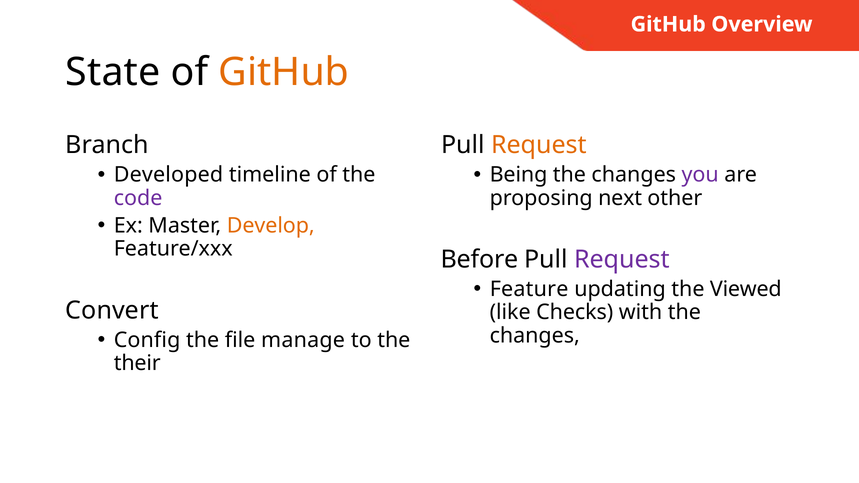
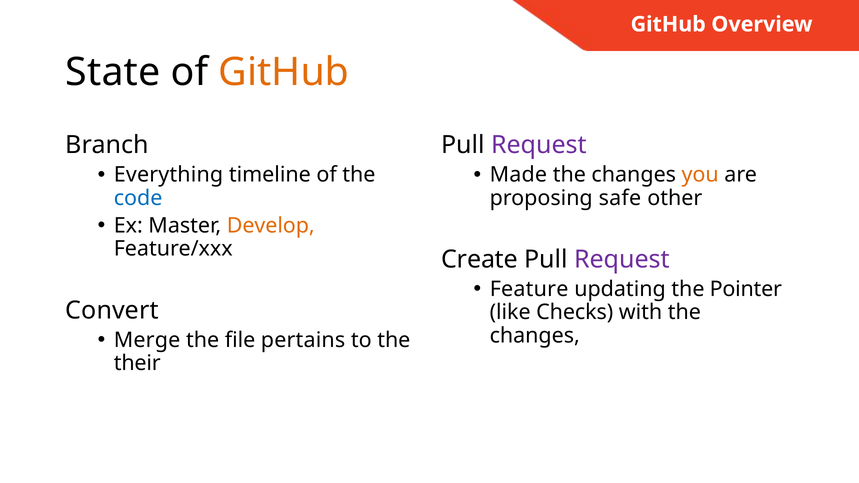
Request at (539, 145) colour: orange -> purple
Developed: Developed -> Everything
Being: Being -> Made
you colour: purple -> orange
code colour: purple -> blue
next: next -> safe
Before: Before -> Create
Viewed: Viewed -> Pointer
Config: Config -> Merge
manage: manage -> pertains
